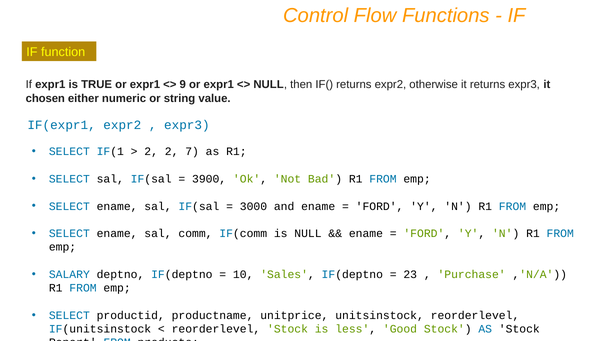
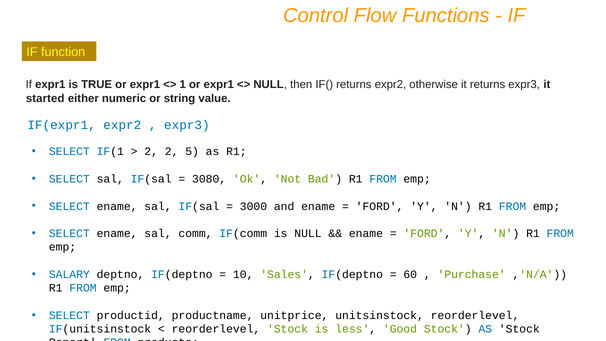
9: 9 -> 1
chosen: chosen -> started
7: 7 -> 5
3900: 3900 -> 3080
23: 23 -> 60
